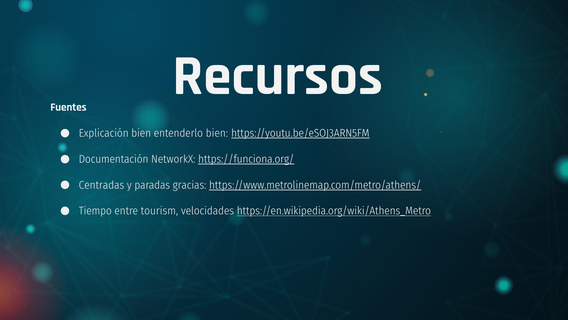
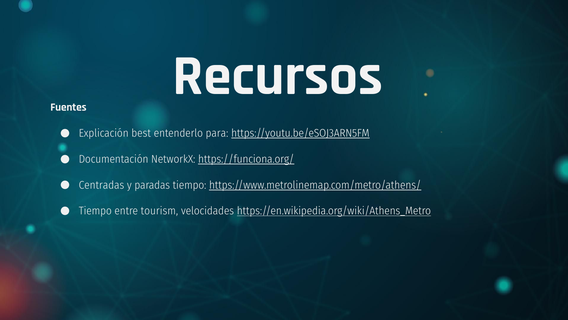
Explicación bien: bien -> best
entenderlo bien: bien -> para
paradas gracias: gracias -> tiempo
